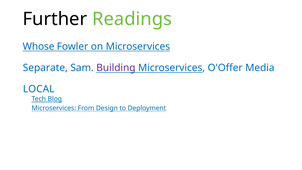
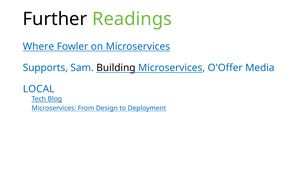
Whose: Whose -> Where
Separate: Separate -> Supports
Building colour: purple -> black
